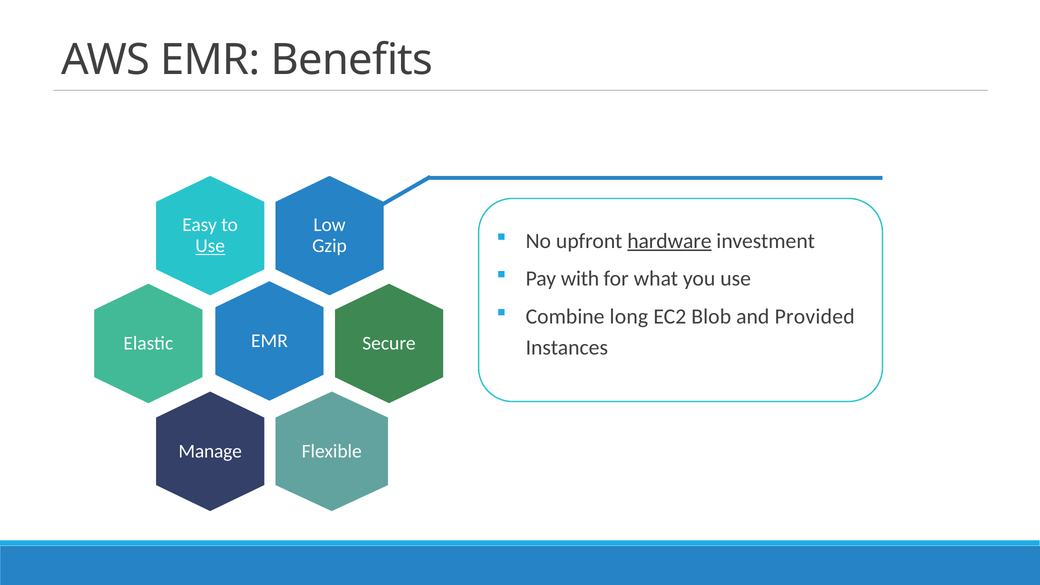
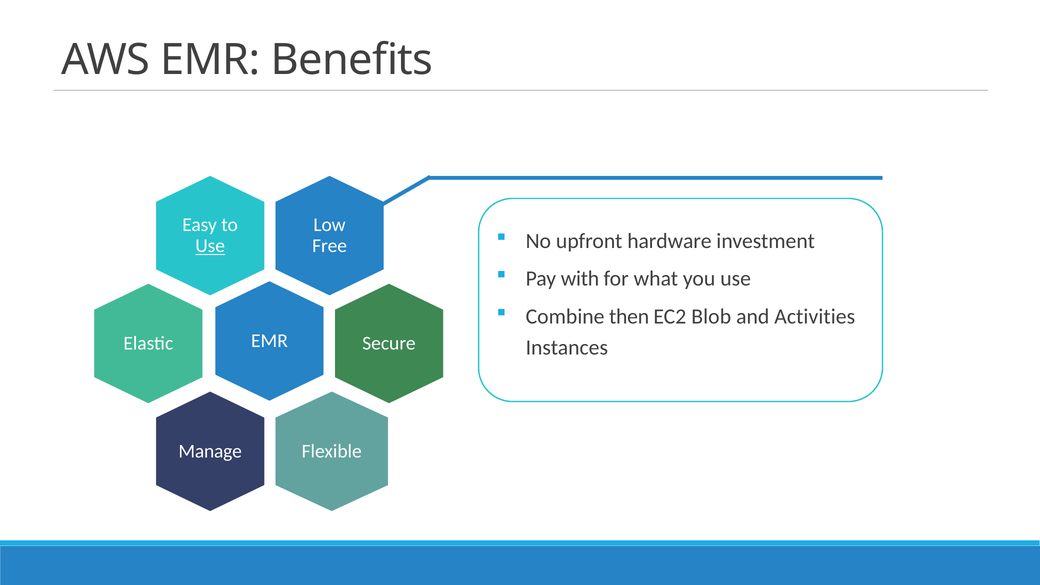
hardware underline: present -> none
Gzip: Gzip -> Free
long: long -> then
Provided: Provided -> Activities
